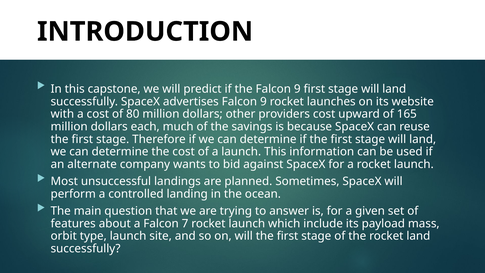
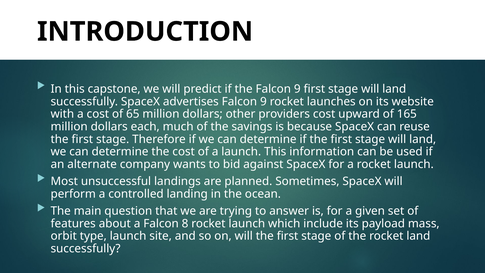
80: 80 -> 65
7: 7 -> 8
